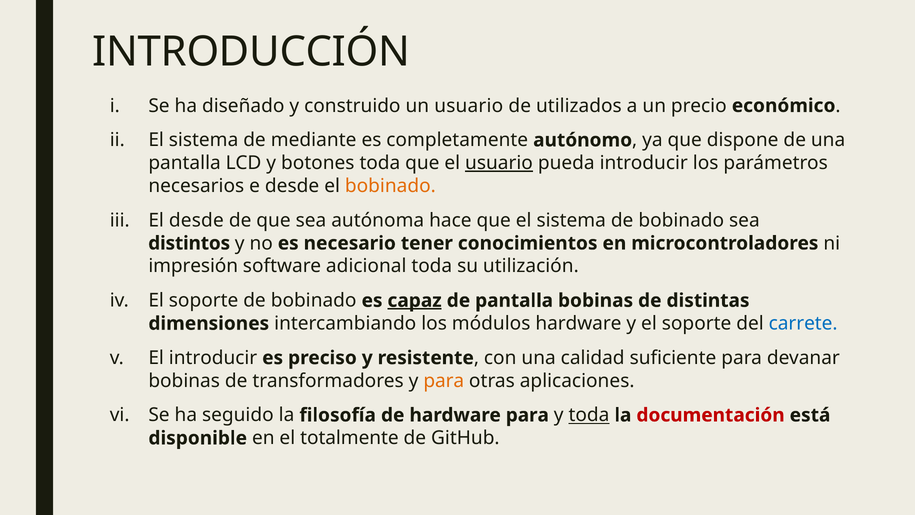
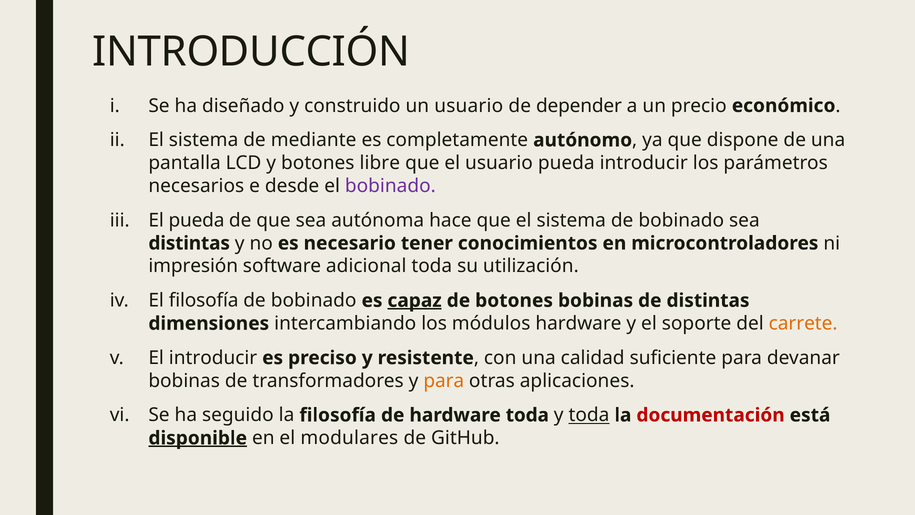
utilizados: utilizados -> depender
botones toda: toda -> libre
usuario at (499, 163) underline: present -> none
bobinado at (390, 186) colour: orange -> purple
El desde: desde -> pueda
distintos at (189, 243): distintos -> distintas
soporte at (204, 300): soporte -> filosofía
de pantalla: pantalla -> botones
carrete colour: blue -> orange
hardware para: para -> toda
disponible underline: none -> present
totalmente: totalmente -> modulares
